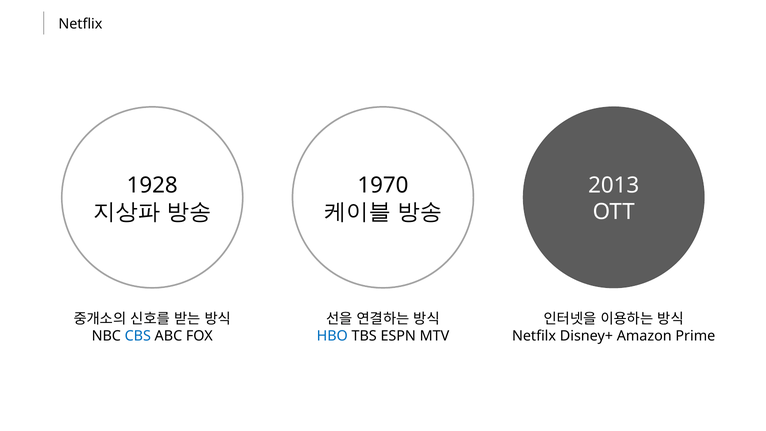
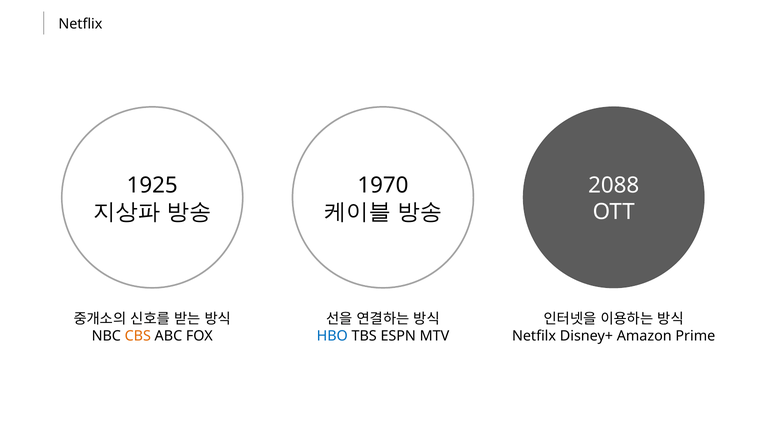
1928: 1928 -> 1925
2013: 2013 -> 2088
CBS colour: blue -> orange
